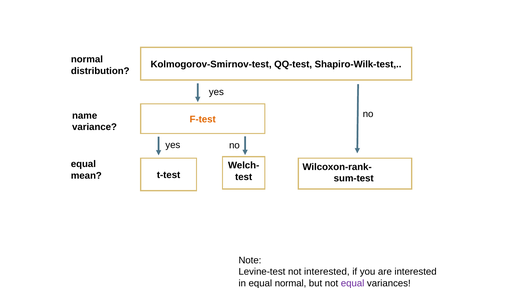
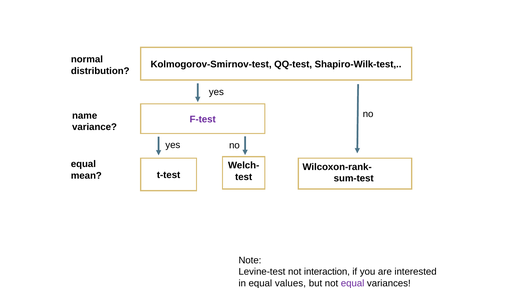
F-test colour: orange -> purple
not interested: interested -> interaction
equal normal: normal -> values
